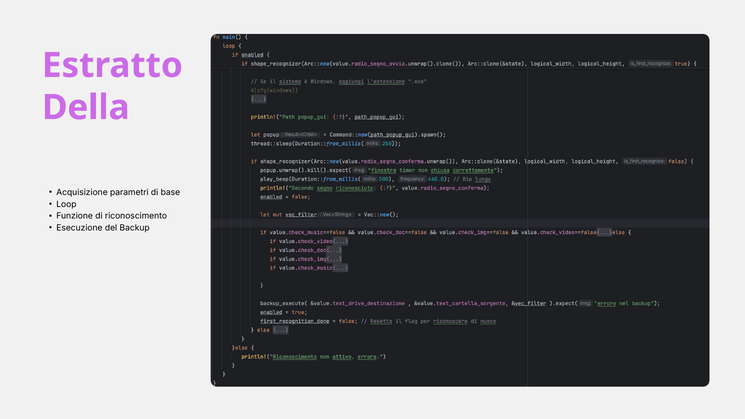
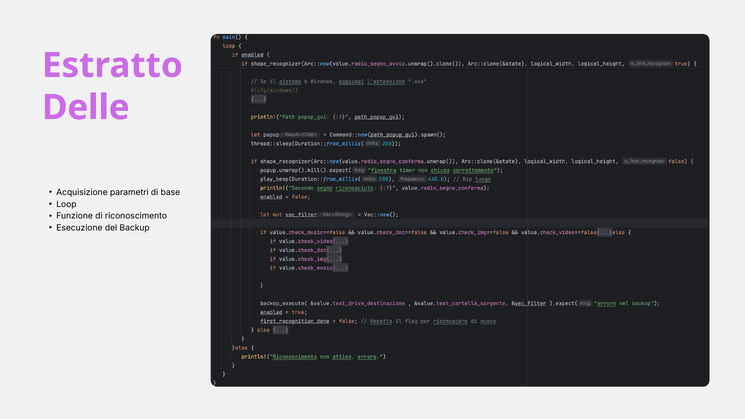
Della: Della -> Delle
